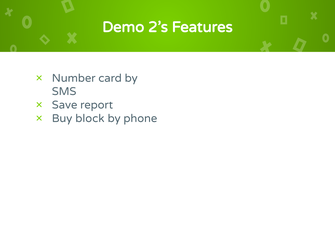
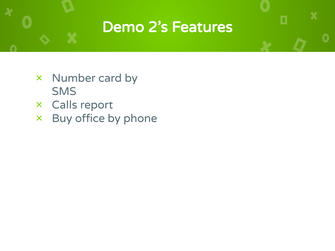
Save: Save -> Calls
block: block -> office
